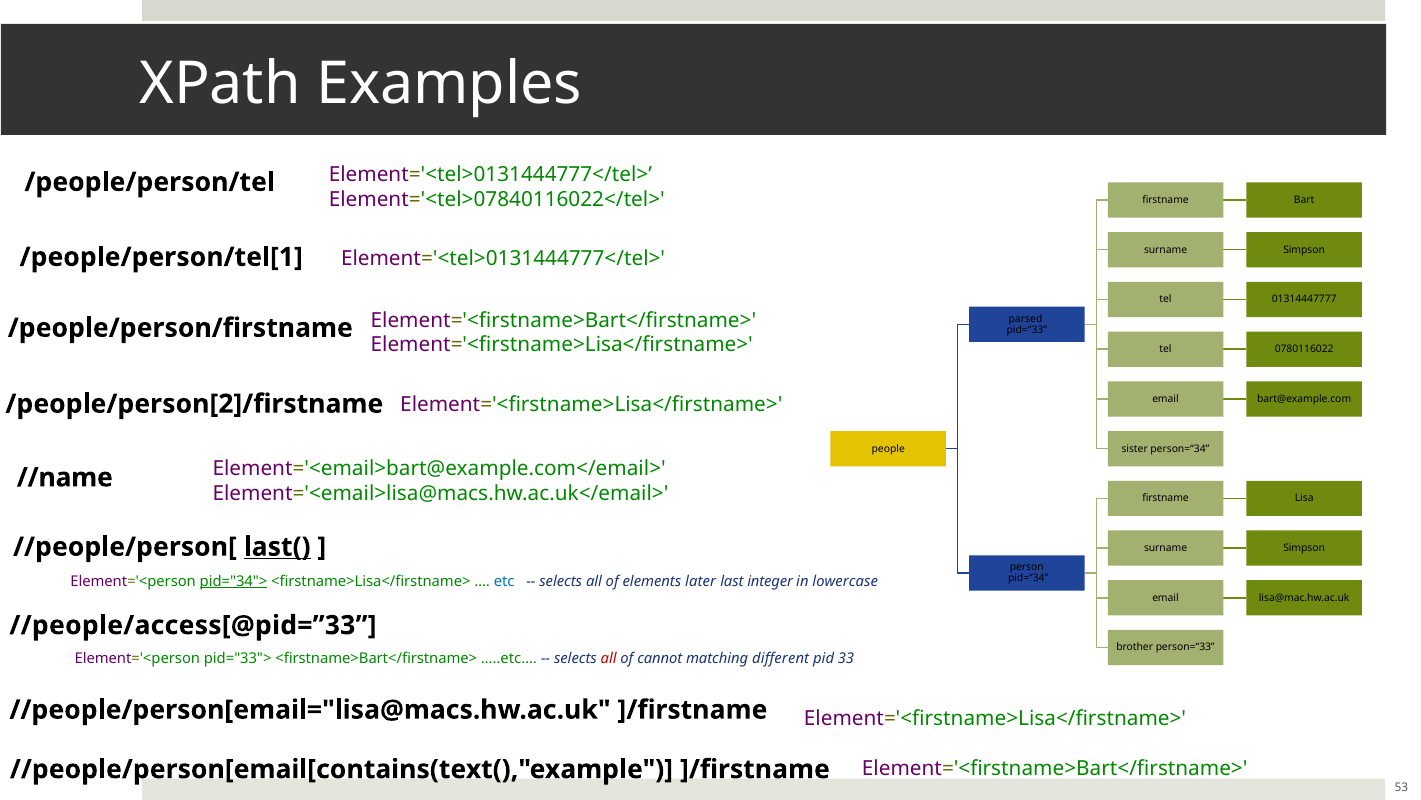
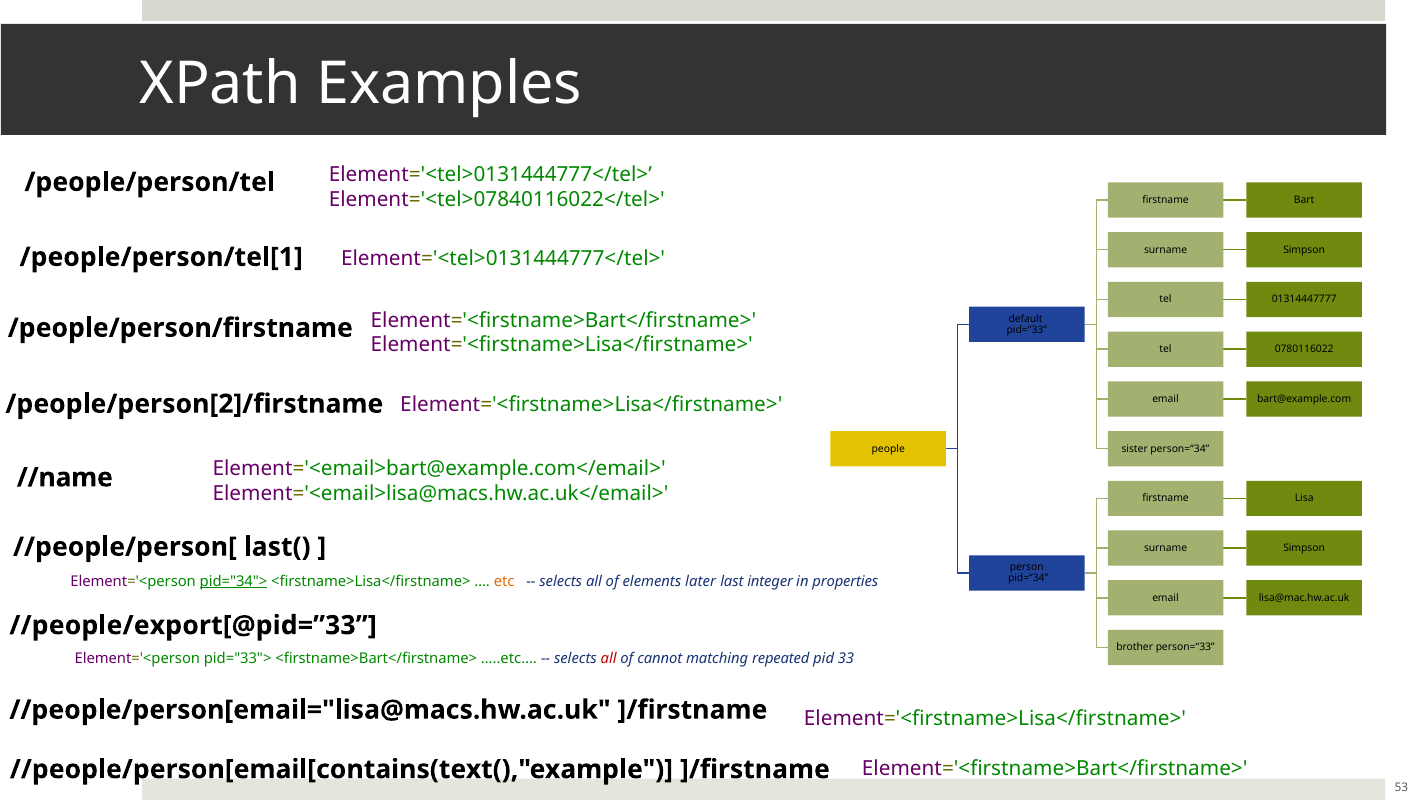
parsed: parsed -> default
last( underline: present -> none
etc colour: blue -> orange
lowercase: lowercase -> properties
//people/access[@pid=”33: //people/access[@pid=”33 -> //people/export[@pid=”33
different: different -> repeated
